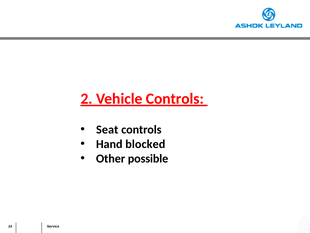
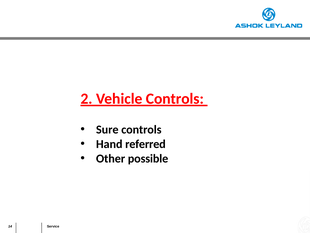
Seat: Seat -> Sure
blocked: blocked -> referred
